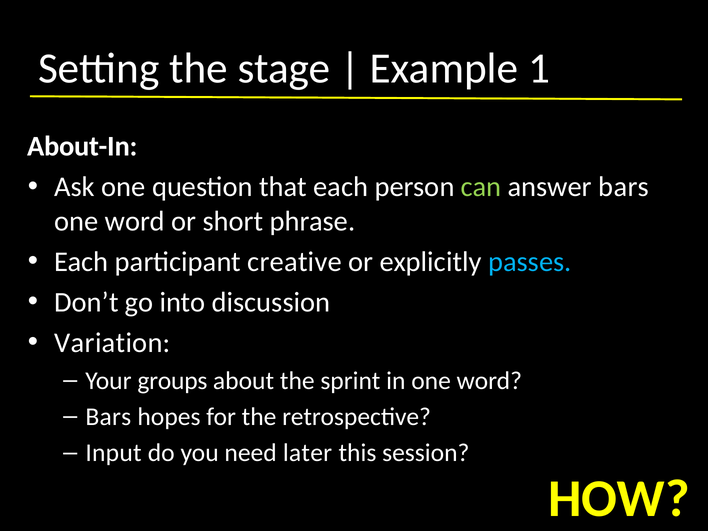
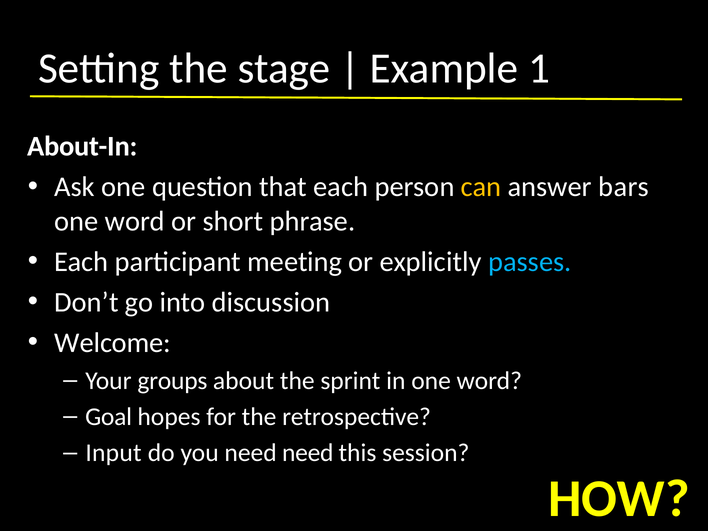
can colour: light green -> yellow
creative: creative -> meeting
Variation: Variation -> Welcome
Bars at (108, 417): Bars -> Goal
need later: later -> need
